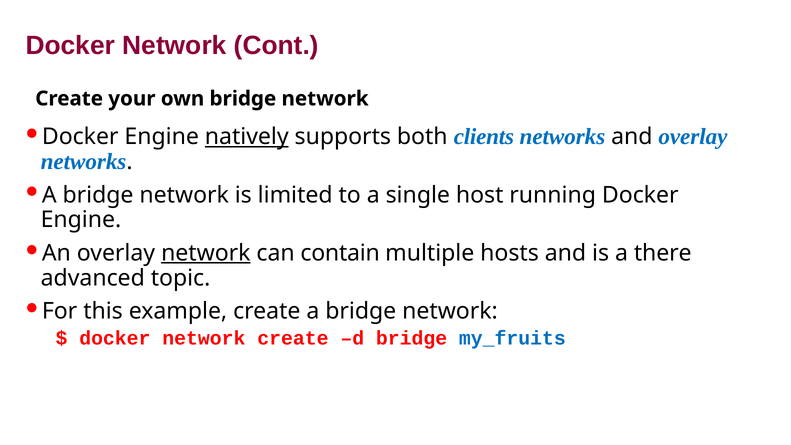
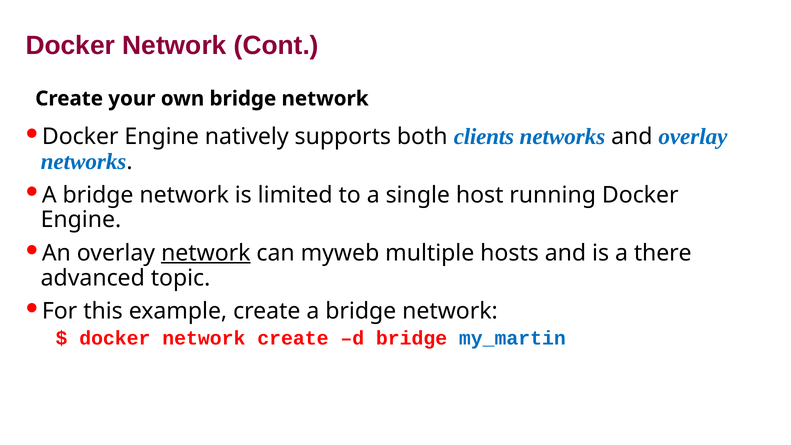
natively underline: present -> none
contain: contain -> myweb
my_fruits: my_fruits -> my_martin
